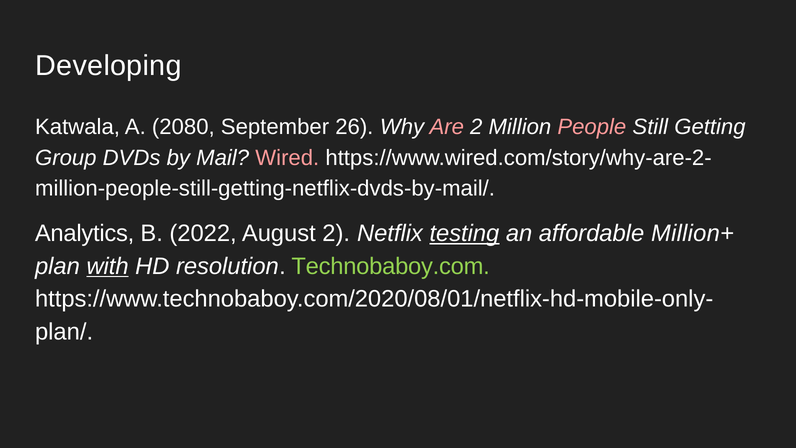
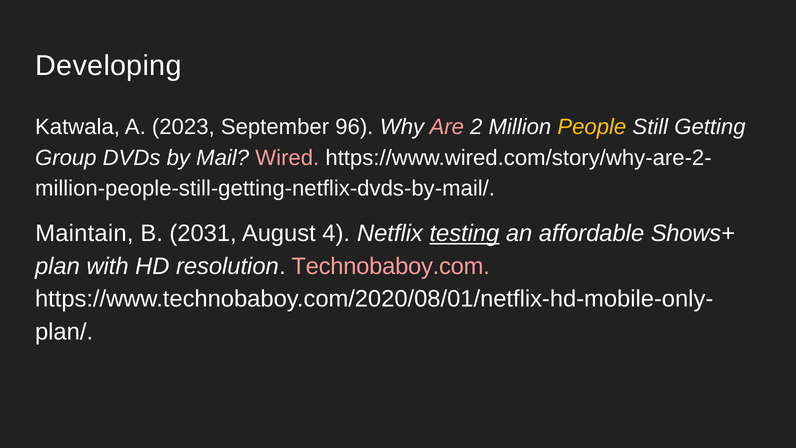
2080: 2080 -> 2023
26: 26 -> 96
People colour: pink -> yellow
Analytics: Analytics -> Maintain
2022: 2022 -> 2031
August 2: 2 -> 4
Million+: Million+ -> Shows+
with underline: present -> none
Technobaboy.com colour: light green -> pink
